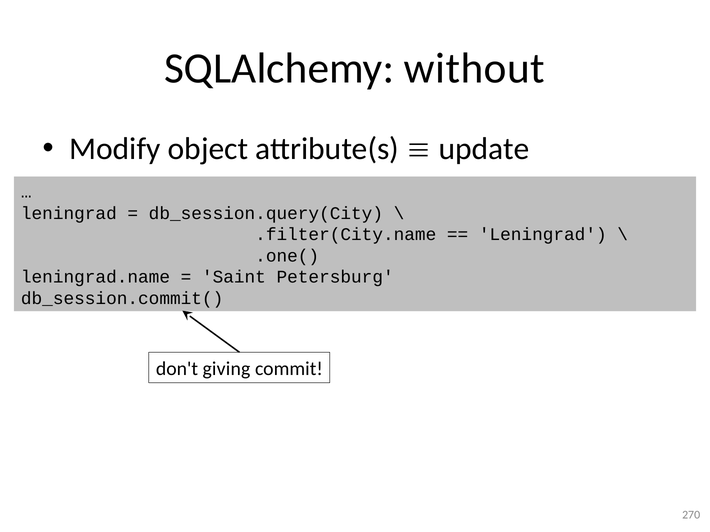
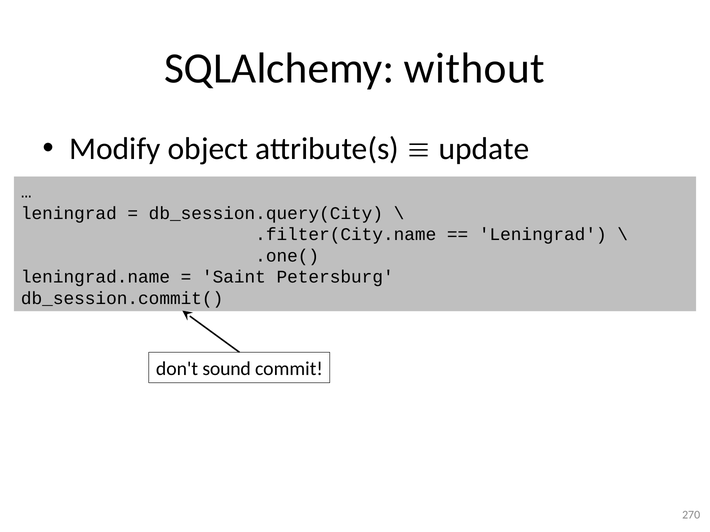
giving: giving -> sound
